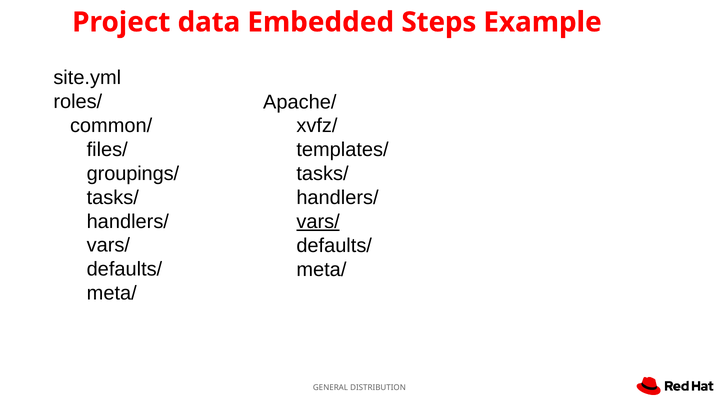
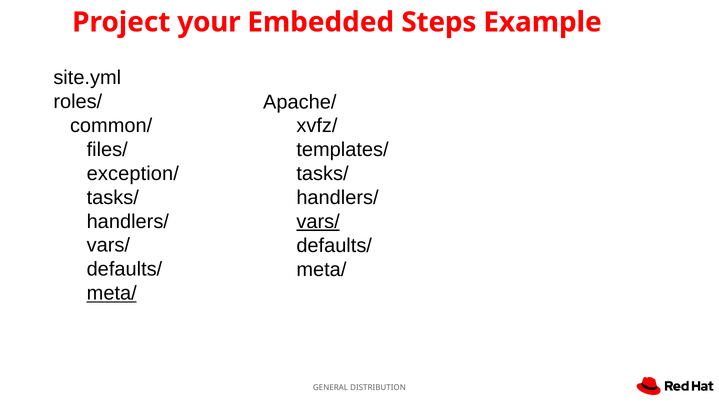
data: data -> your
groupings/: groupings/ -> exception/
meta/ at (112, 294) underline: none -> present
